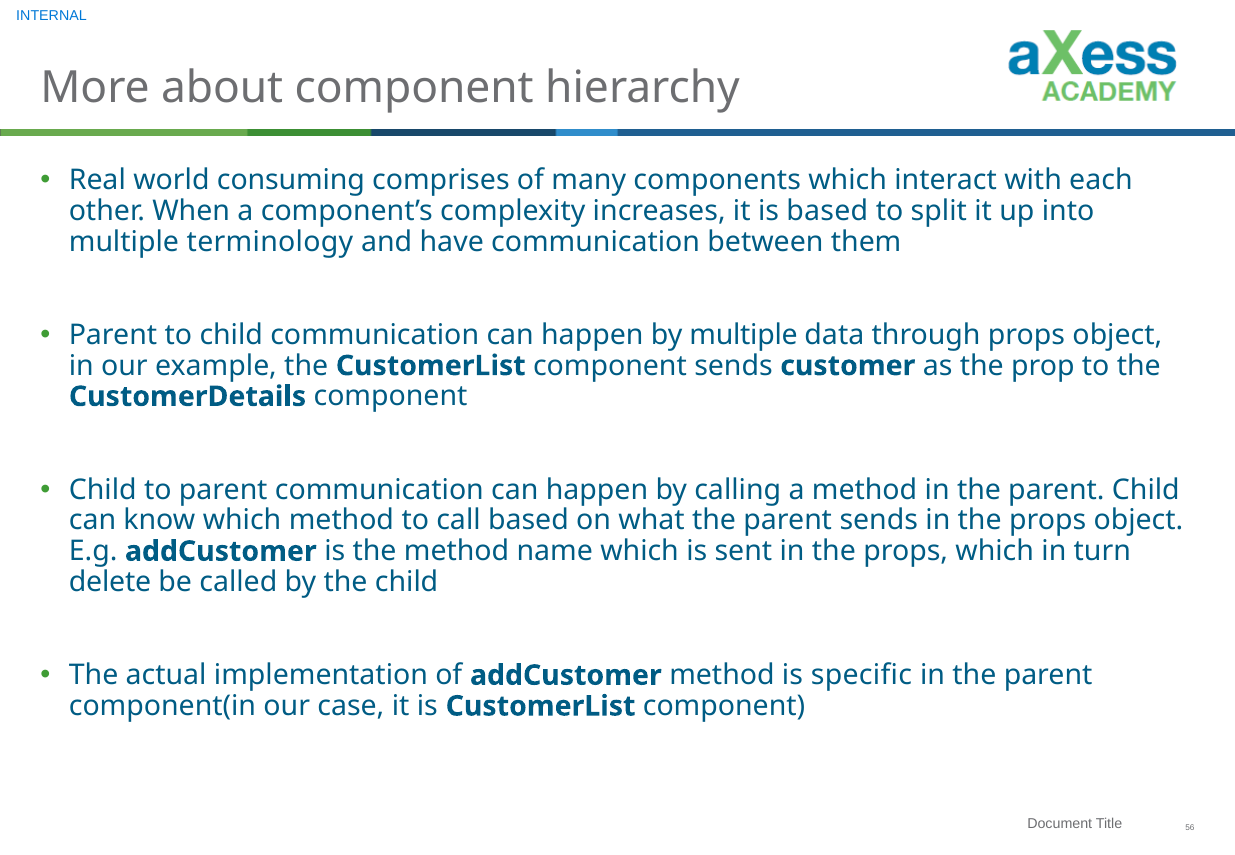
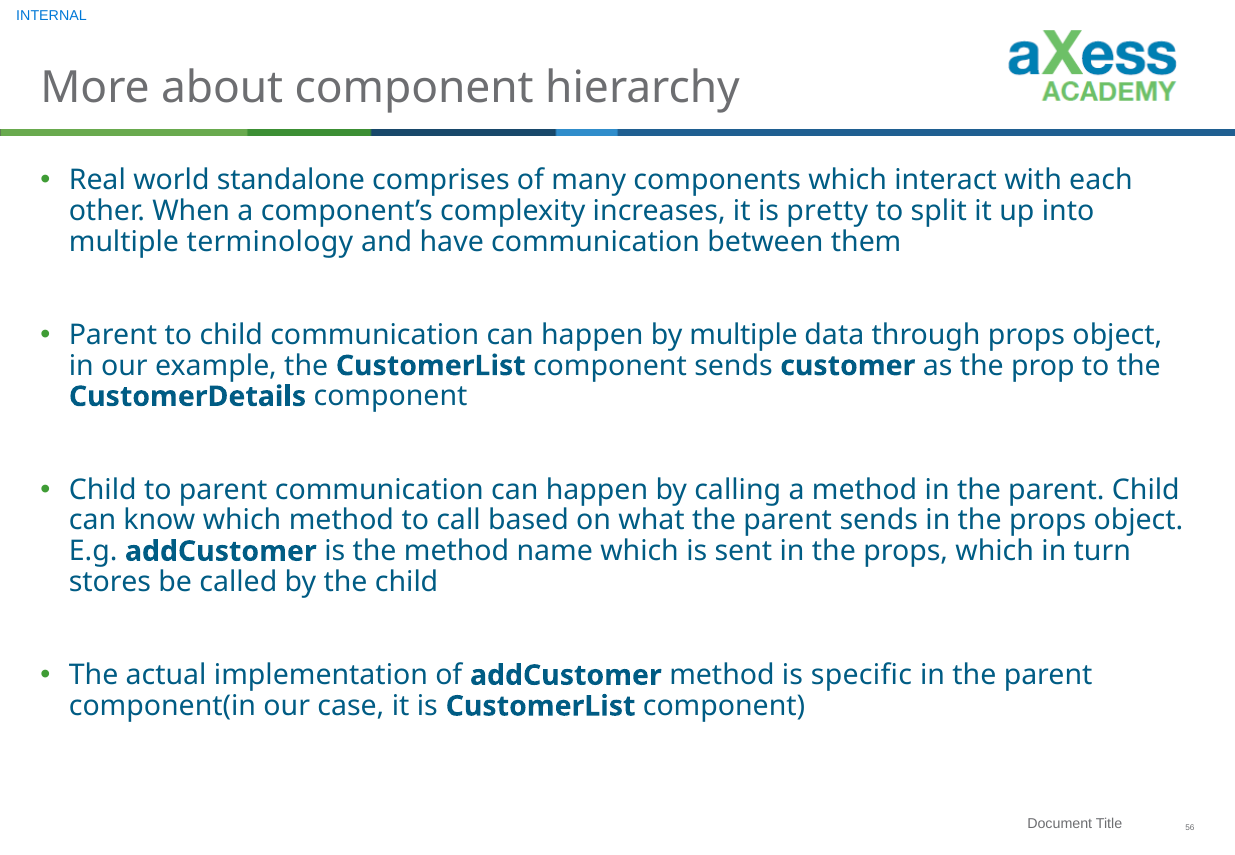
consuming: consuming -> standalone
is based: based -> pretty
delete: delete -> stores
